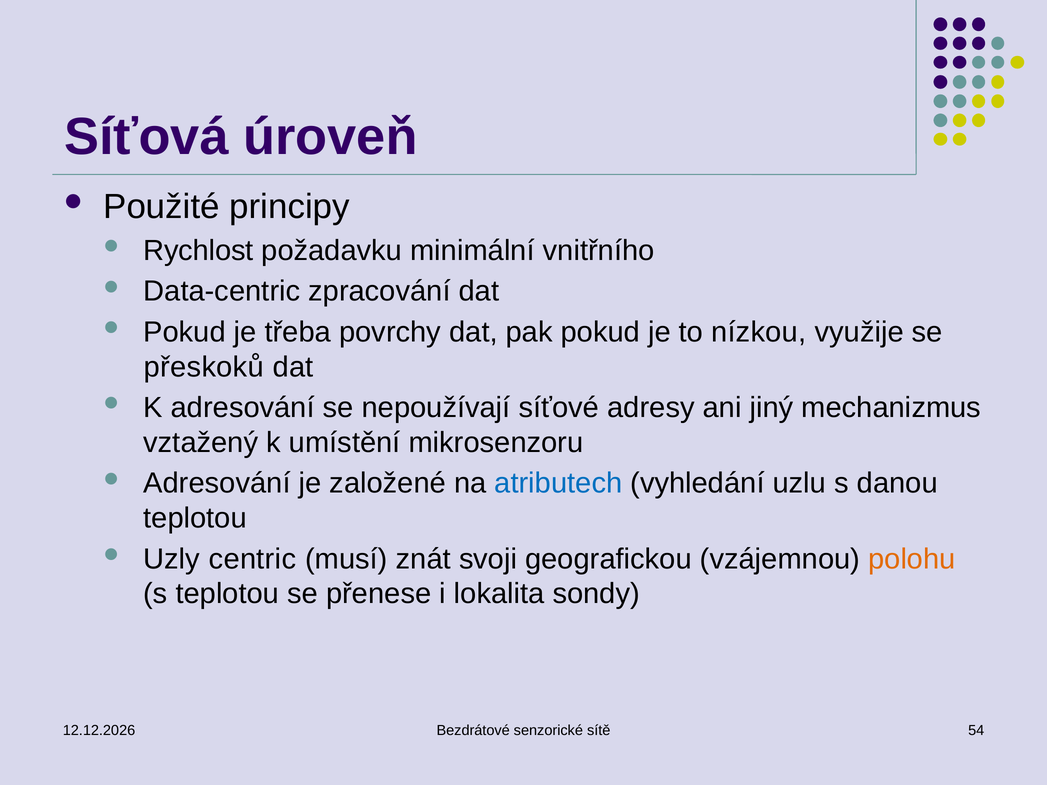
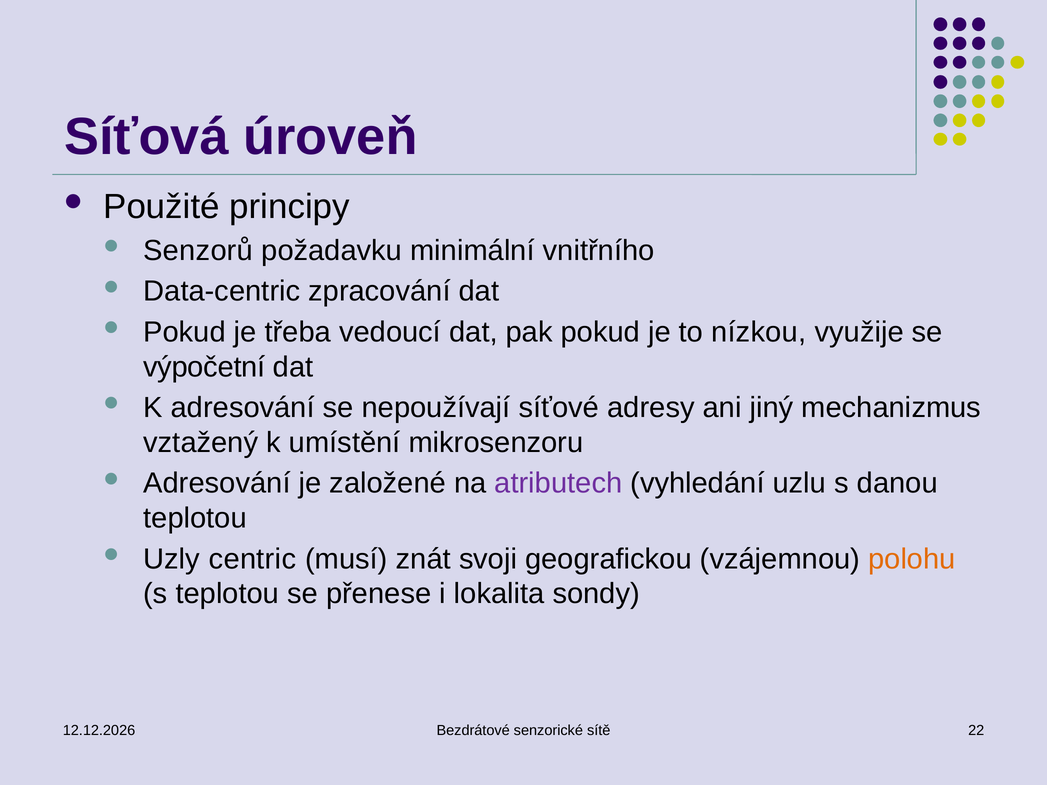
Rychlost: Rychlost -> Senzorů
povrchy: povrchy -> vedoucí
přeskoků: přeskoků -> výpočetní
atributech colour: blue -> purple
54: 54 -> 22
